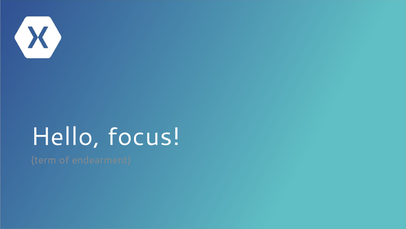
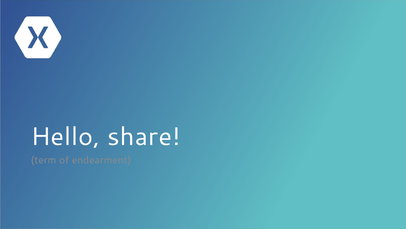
focus: focus -> share
